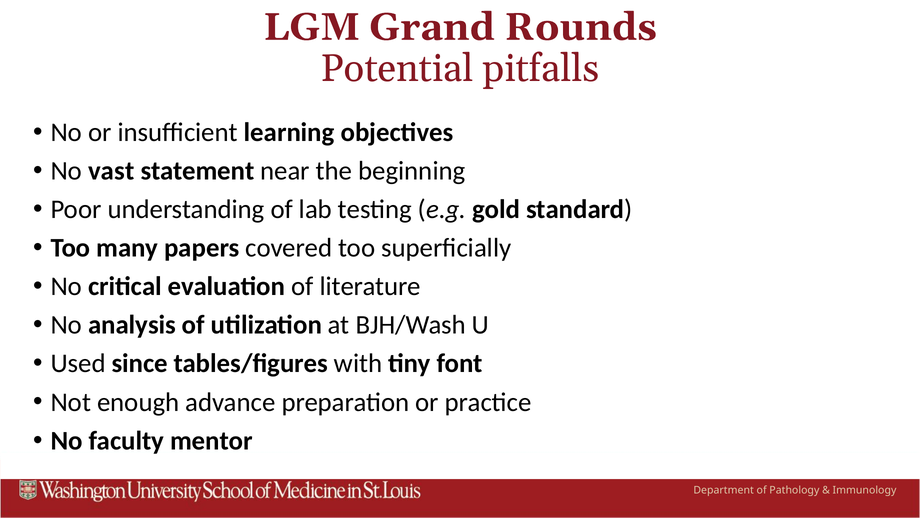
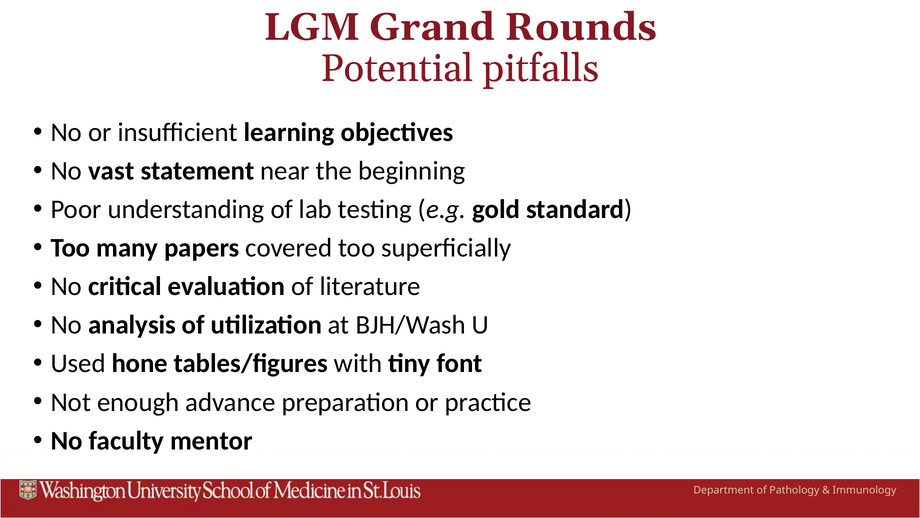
since: since -> hone
